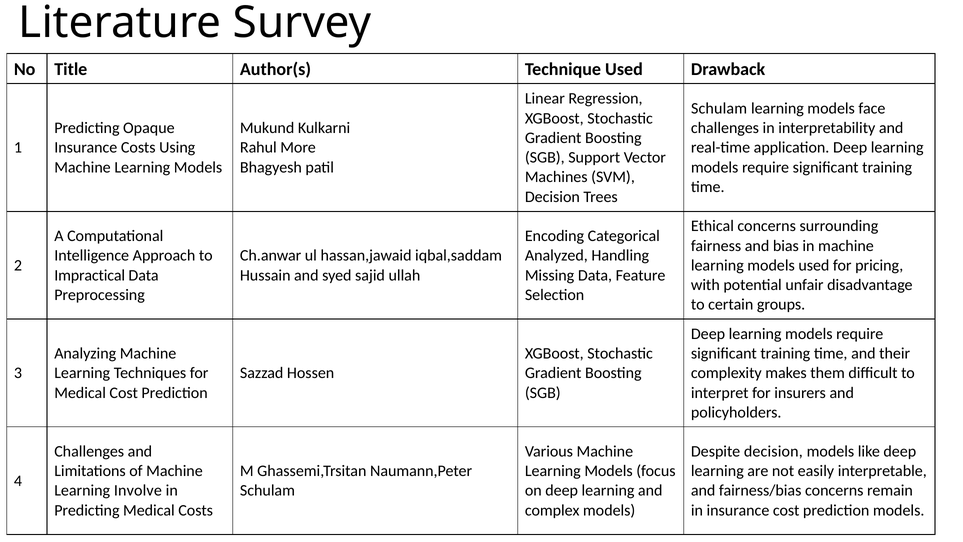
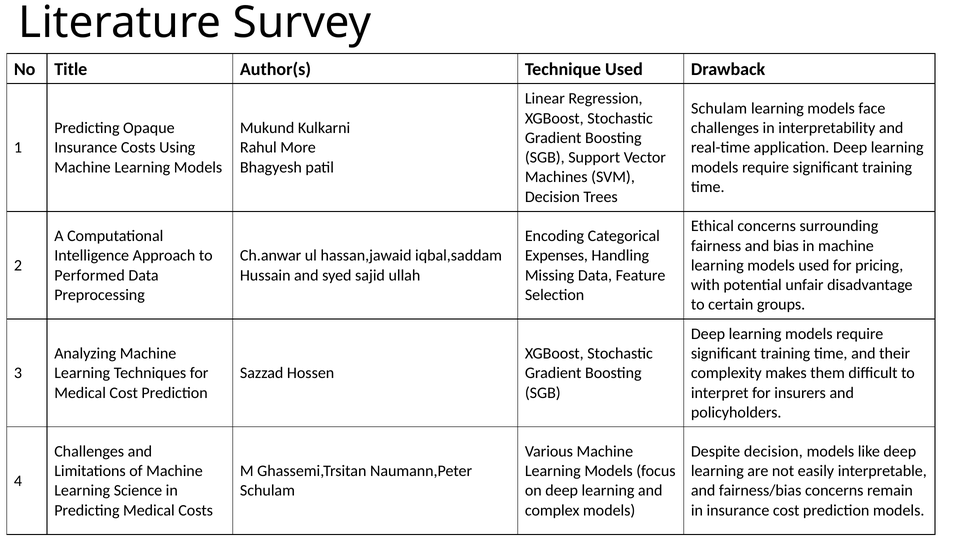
Analyzed: Analyzed -> Expenses
Impractical: Impractical -> Performed
Involve: Involve -> Science
